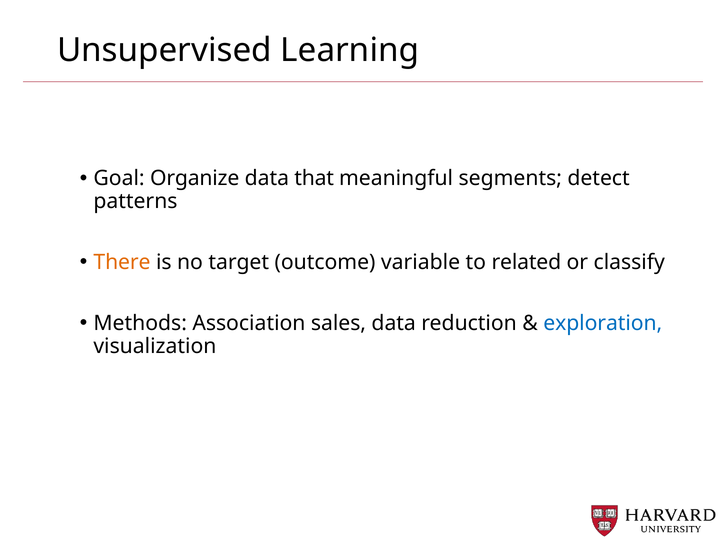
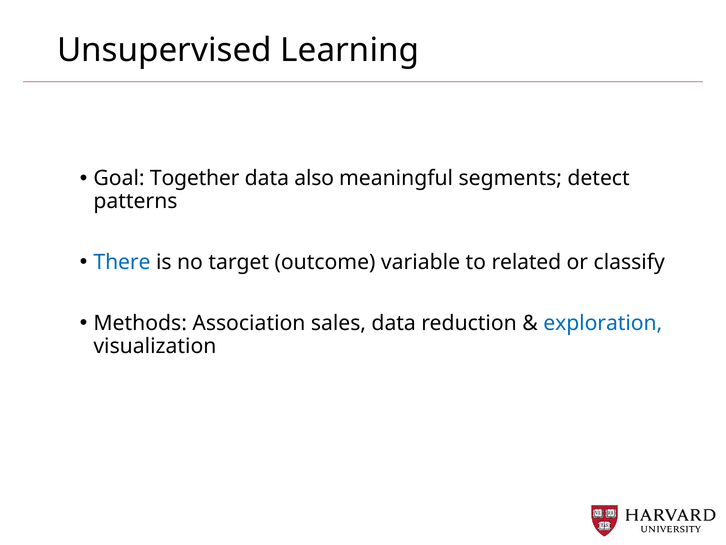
Organize: Organize -> Together
that: that -> also
There colour: orange -> blue
